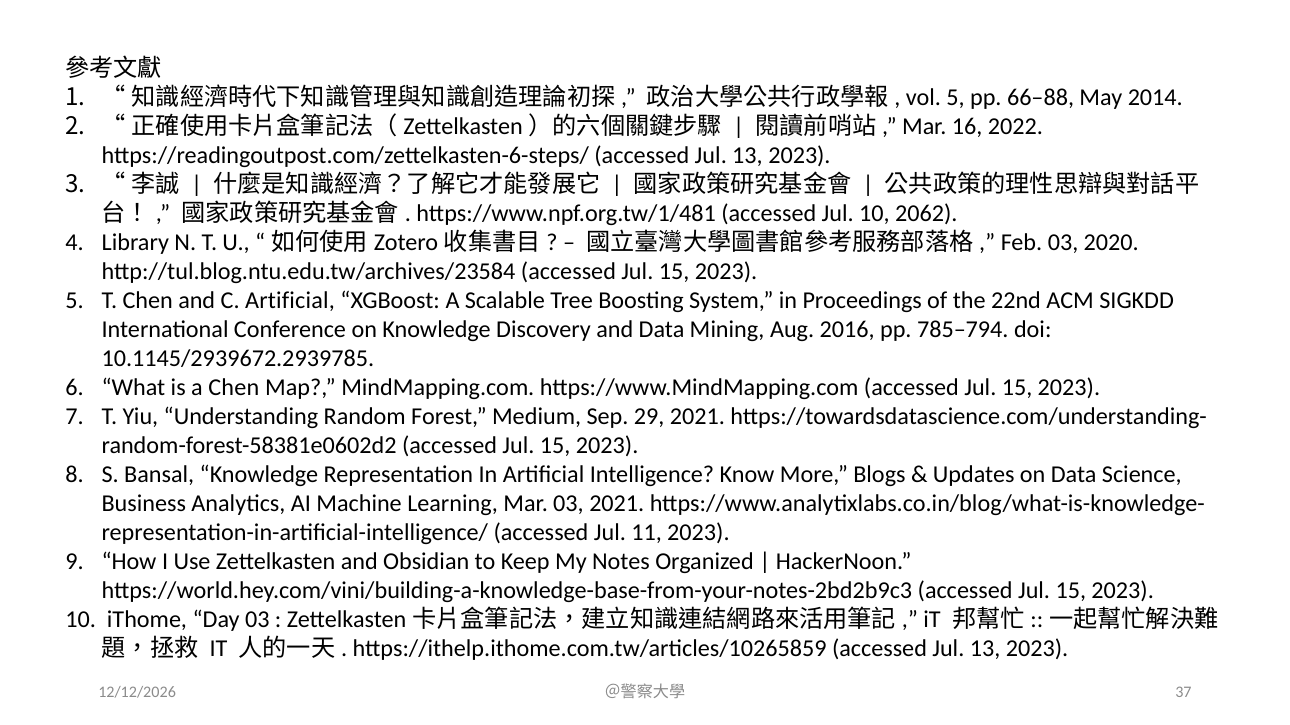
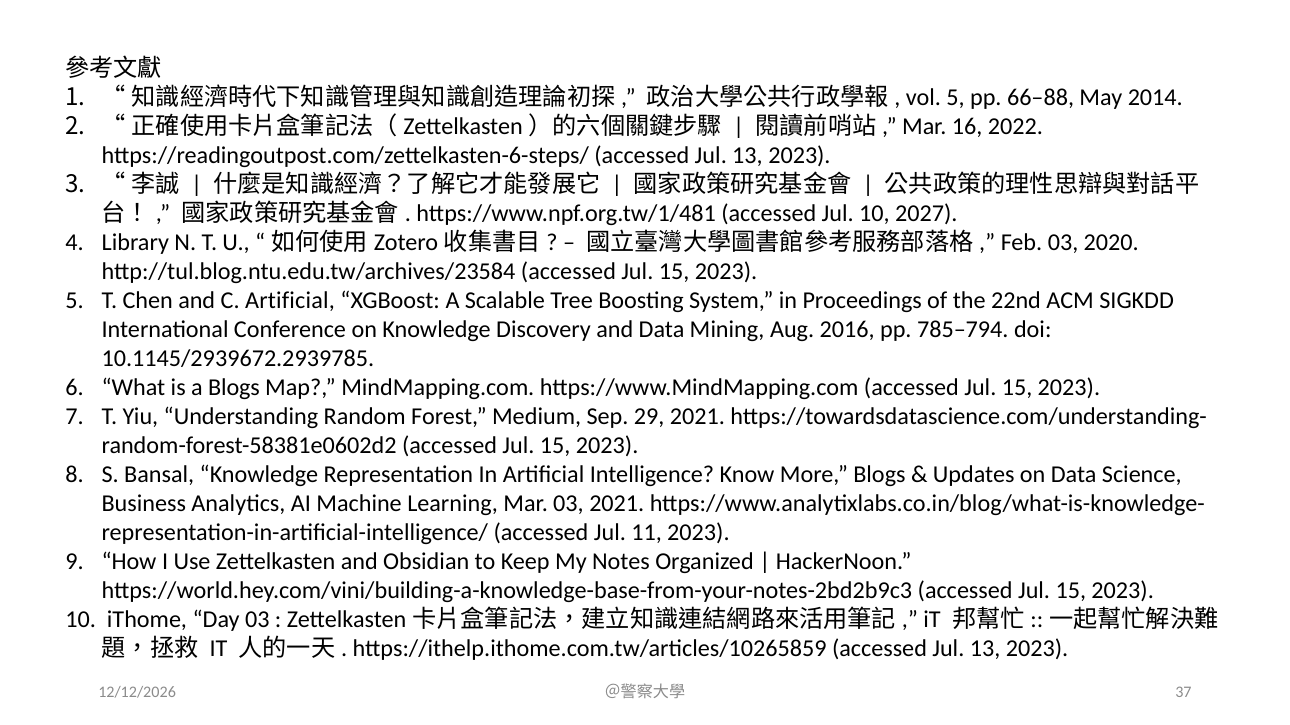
2062: 2062 -> 2027
a Chen: Chen -> Blogs
